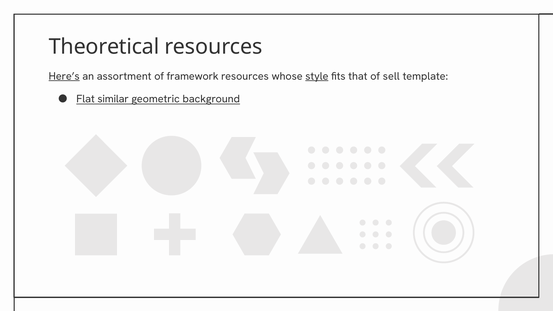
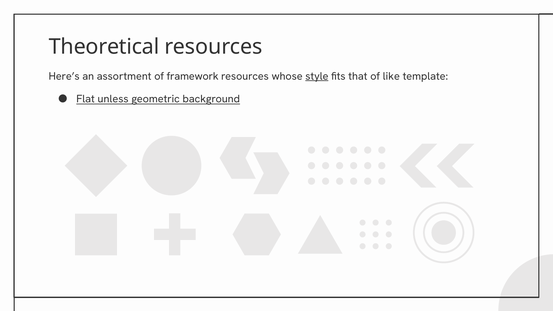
Here’s underline: present -> none
sell: sell -> like
similar: similar -> unless
